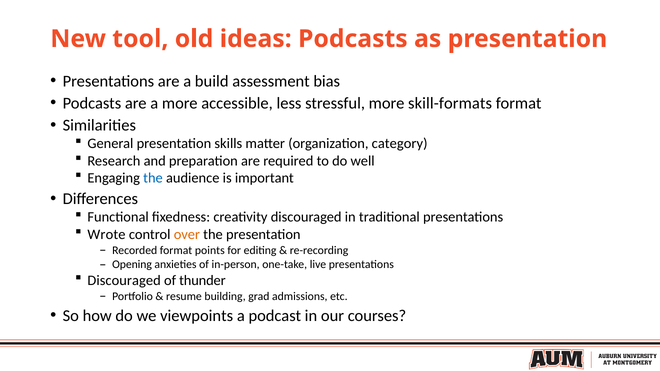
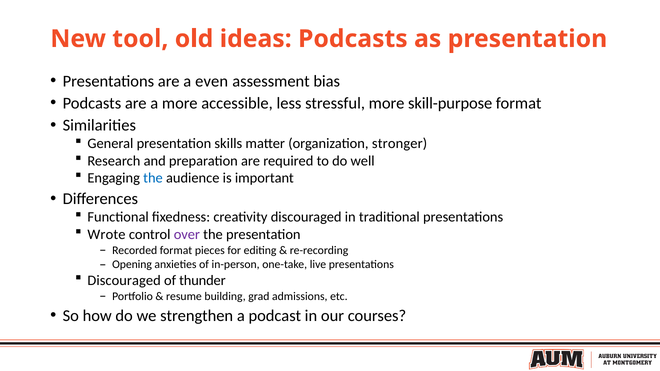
build: build -> even
skill-formats: skill-formats -> skill-purpose
category: category -> stronger
over colour: orange -> purple
points: points -> pieces
viewpoints: viewpoints -> strengthen
